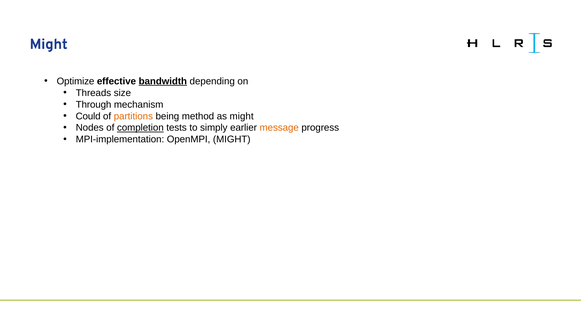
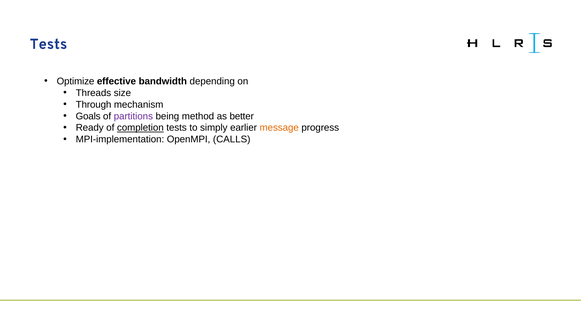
Might at (49, 44): Might -> Tests
bandwidth underline: present -> none
Could: Could -> Goals
partitions colour: orange -> purple
as might: might -> better
Nodes: Nodes -> Ready
OpenMPI MIGHT: MIGHT -> CALLS
